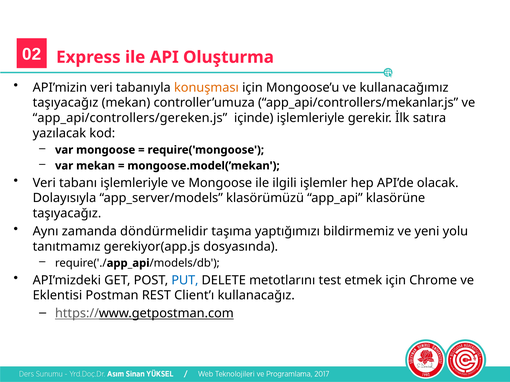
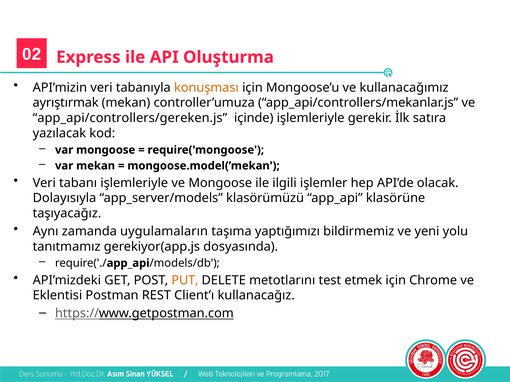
taşıyacağız at (66, 103): taşıyacağız -> ayrıştırmak
döndürmelidir: döndürmelidir -> uygulamaların
PUT colour: blue -> orange
